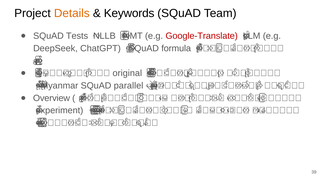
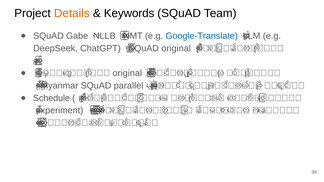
Tests: Tests -> Gabe
Google-Translate colour: red -> blue
formula at (176, 48): formula -> original
Overview: Overview -> Schedule
